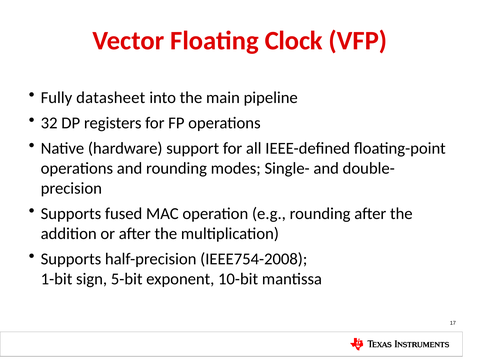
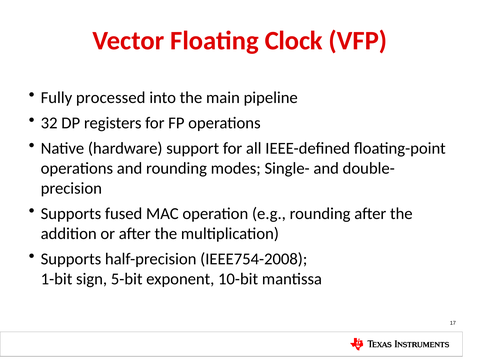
datasheet: datasheet -> processed
